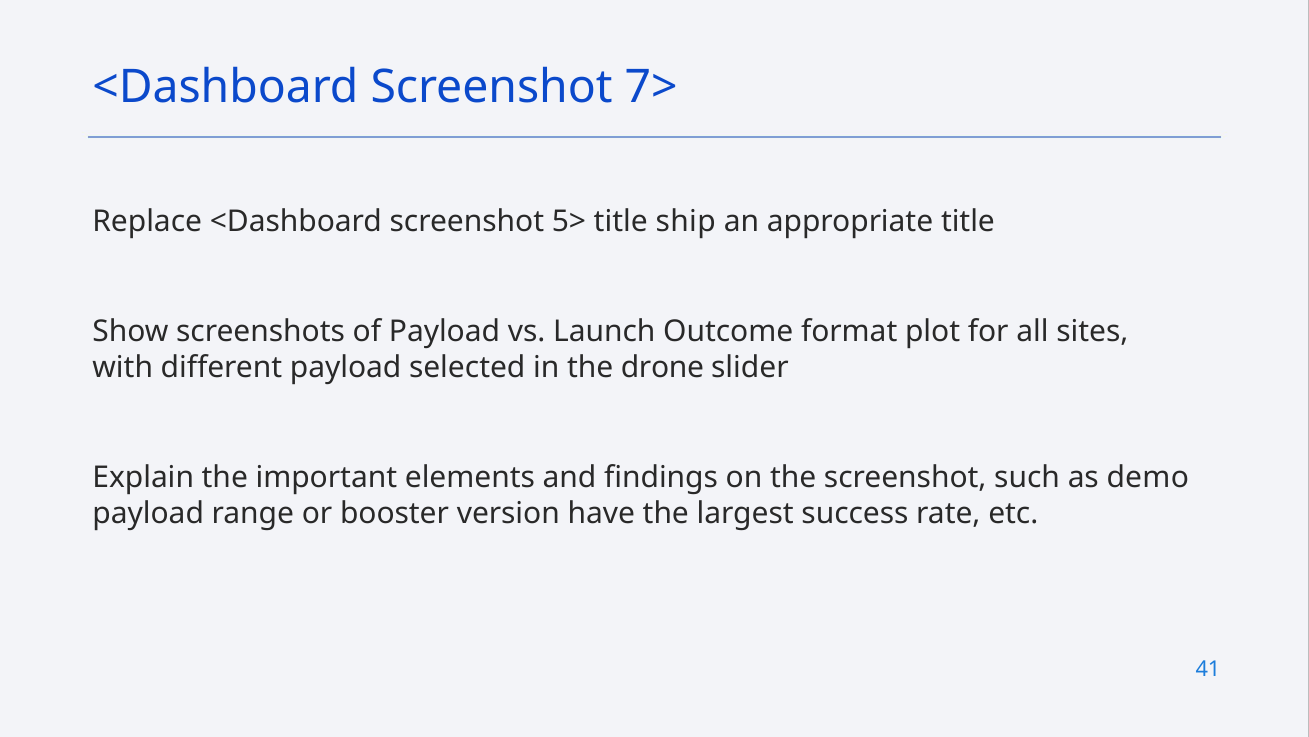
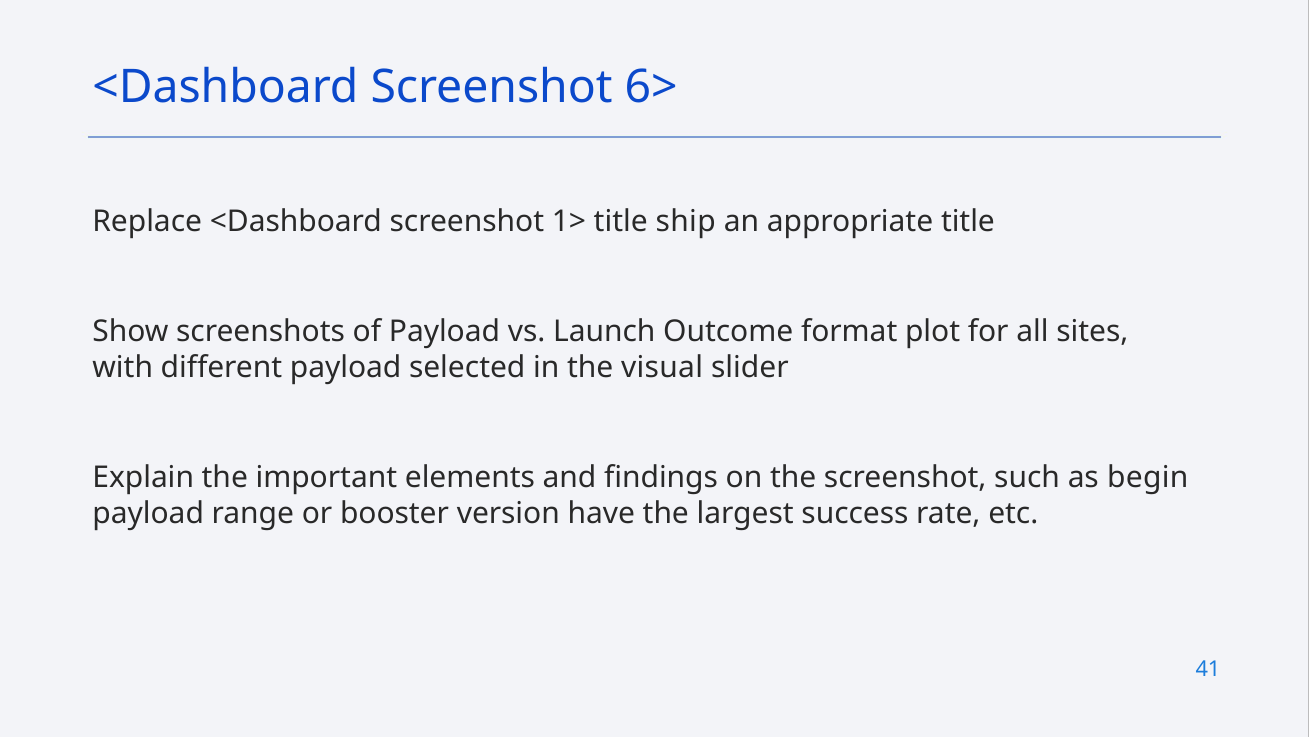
7>: 7> -> 6>
5>: 5> -> 1>
drone: drone -> visual
demo: demo -> begin
